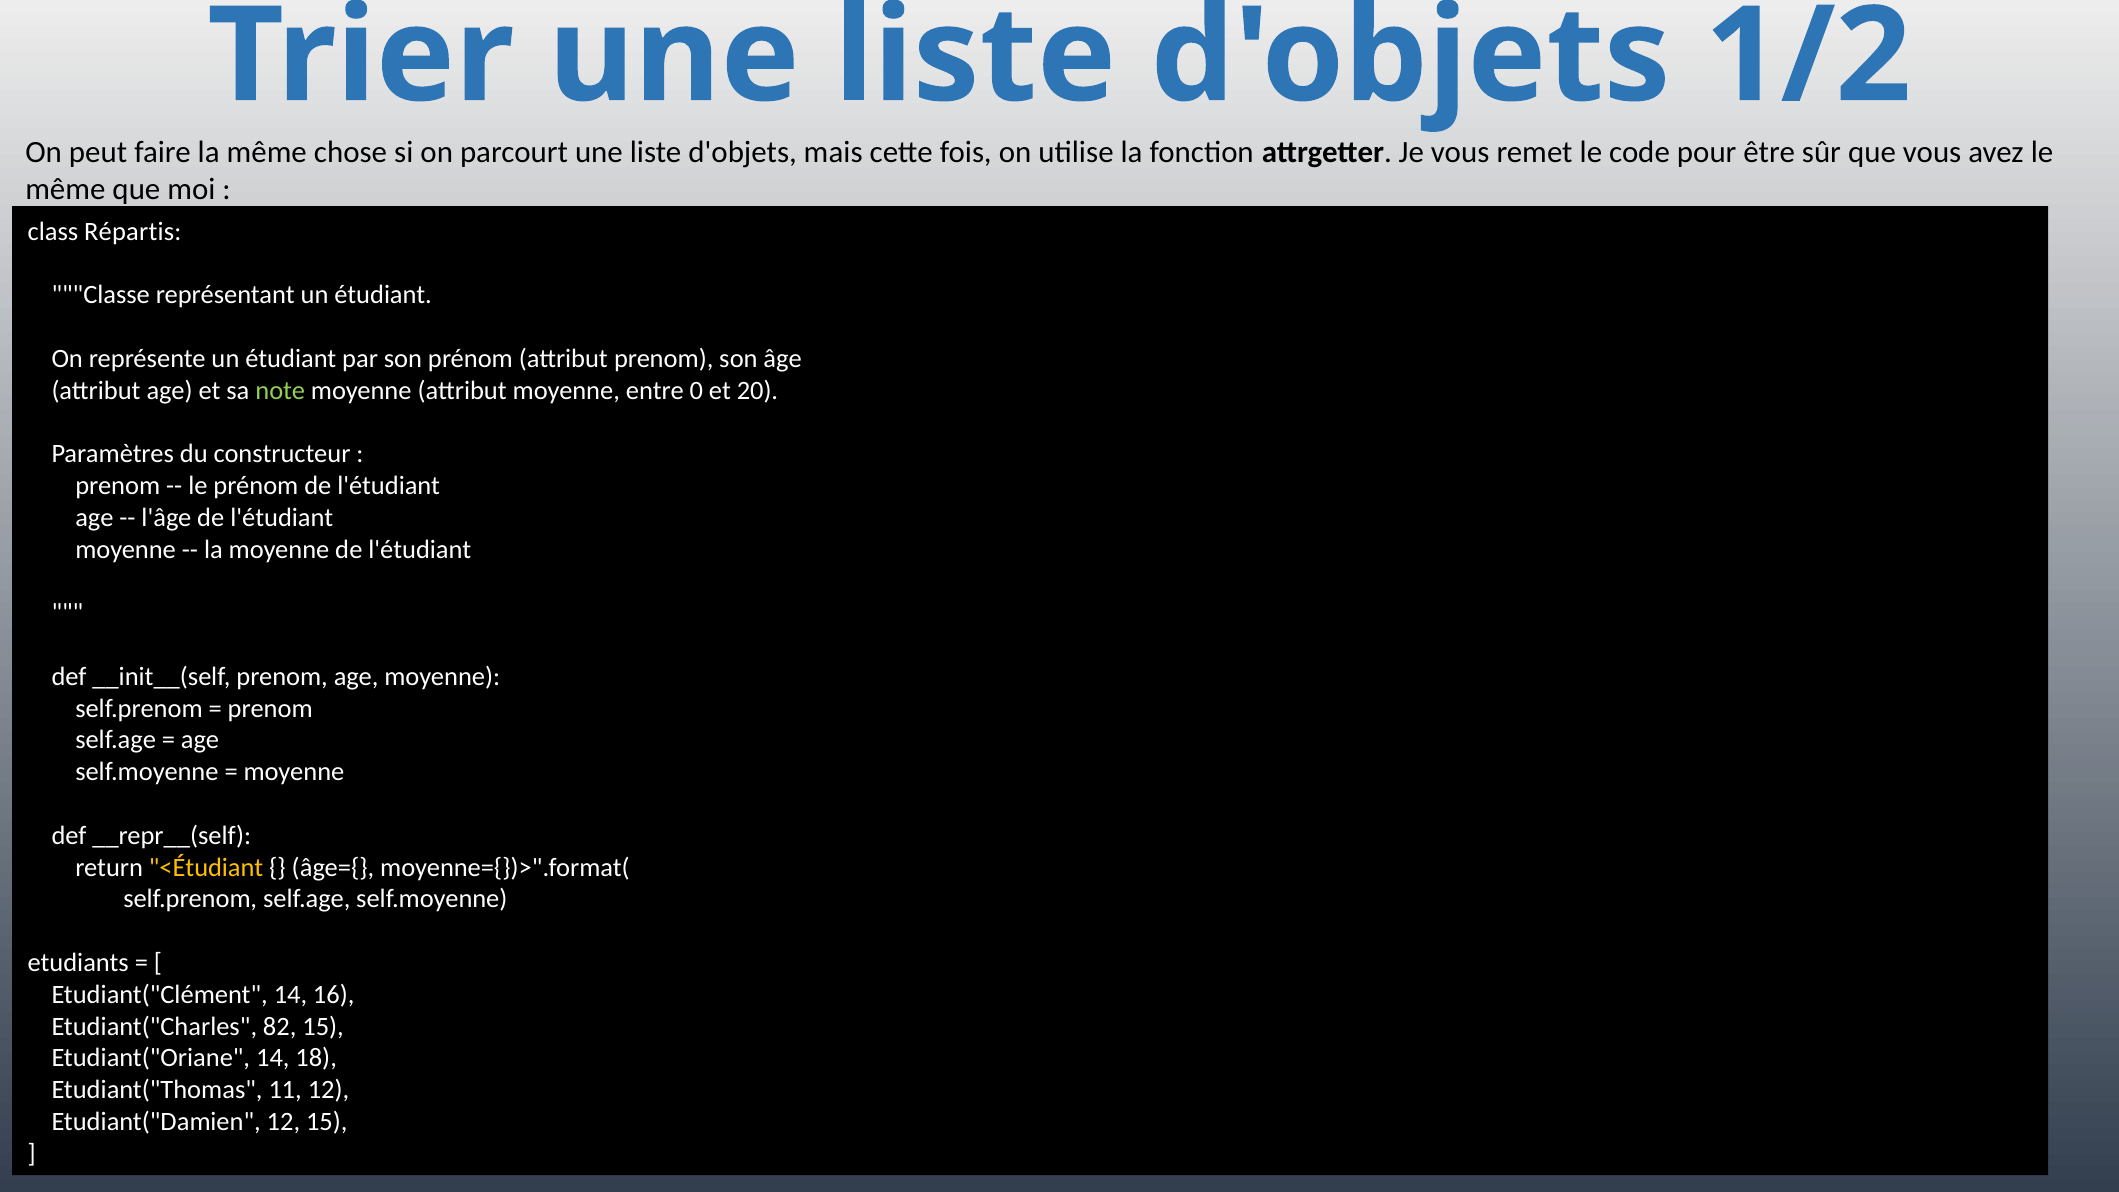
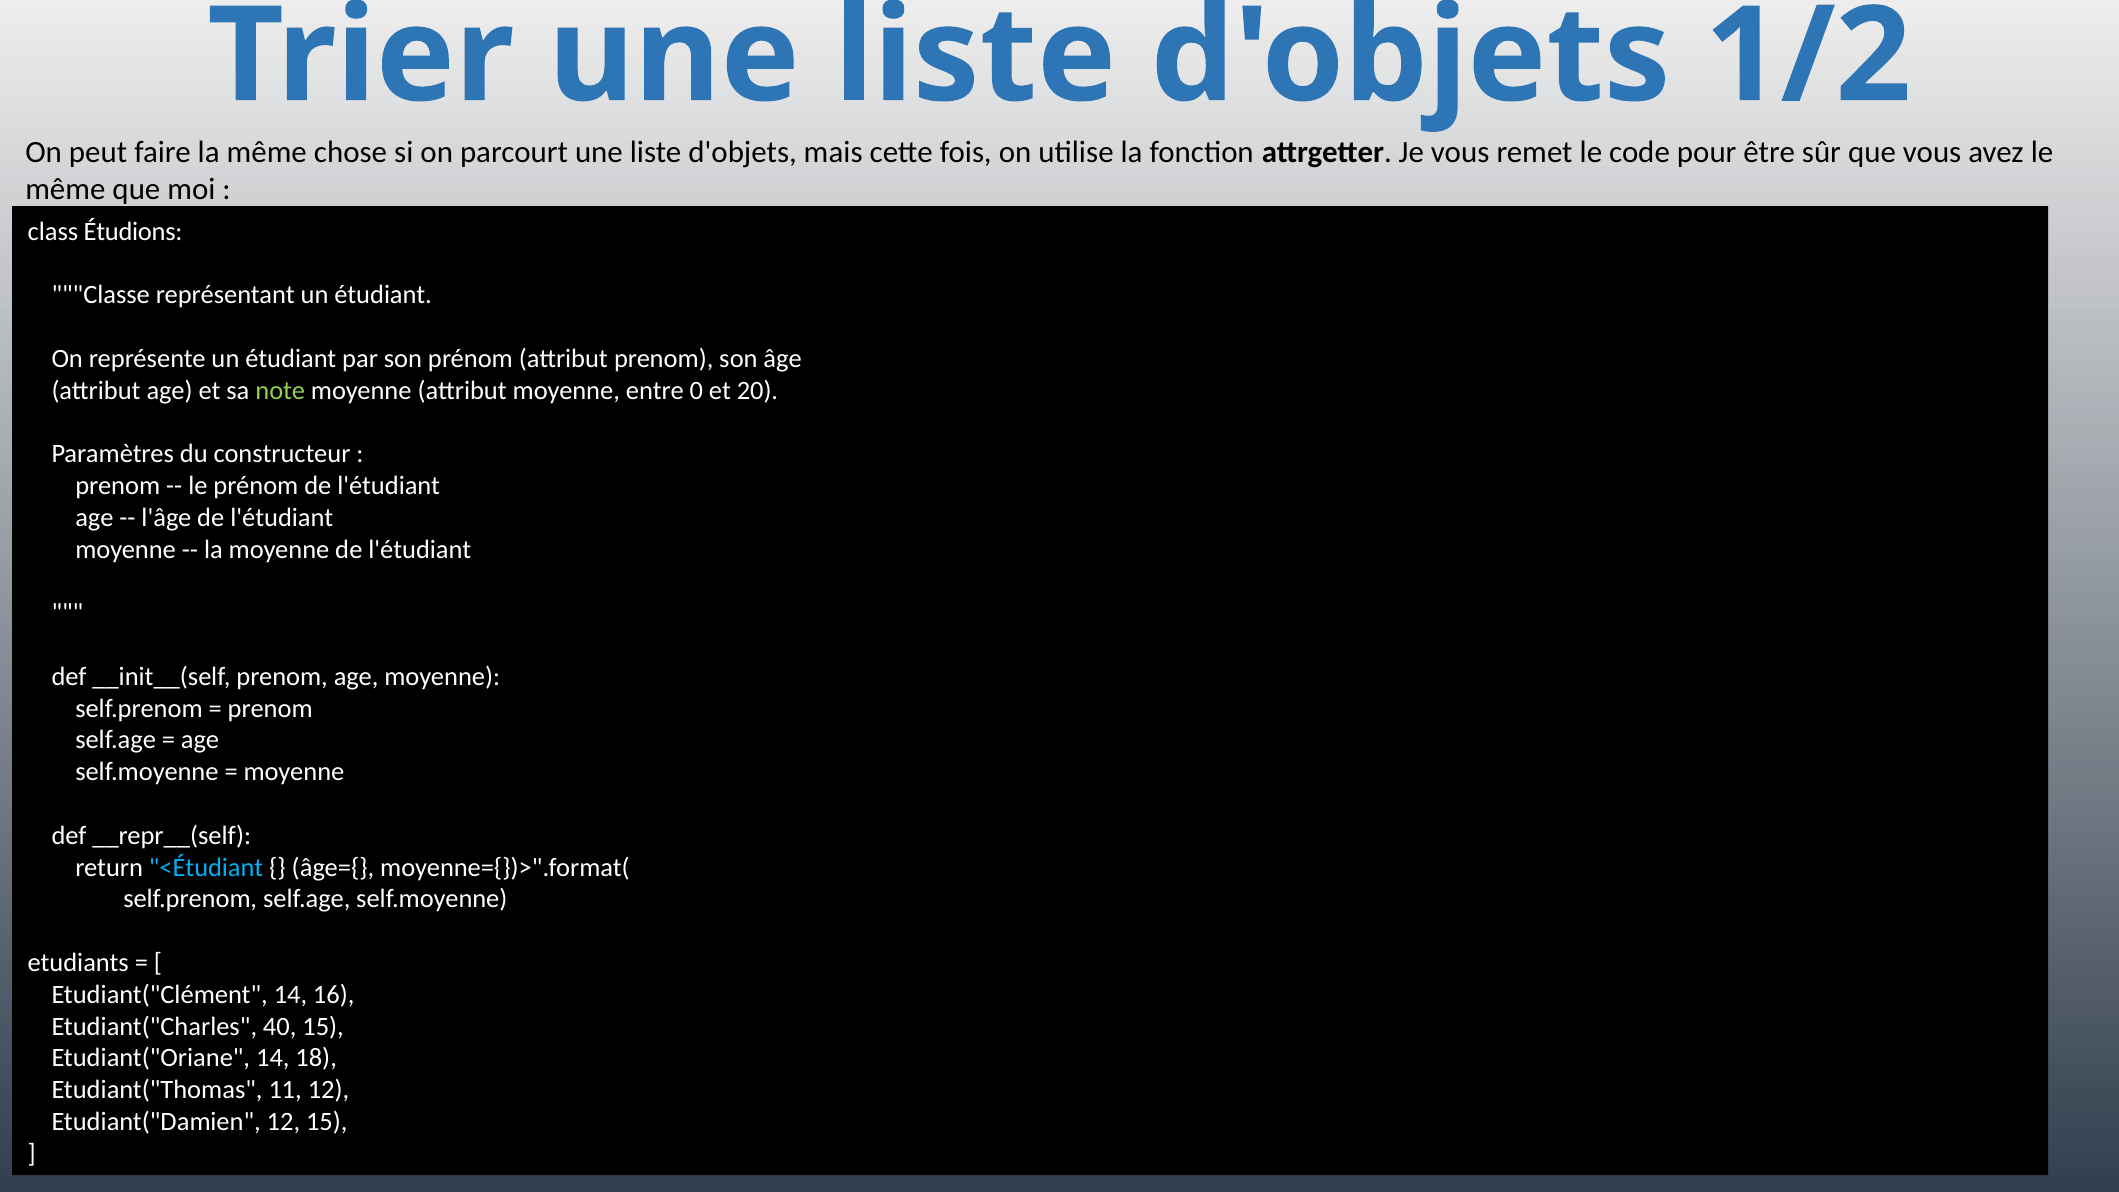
Répartis: Répartis -> Étudions
<Étudiant colour: yellow -> light blue
82: 82 -> 40
